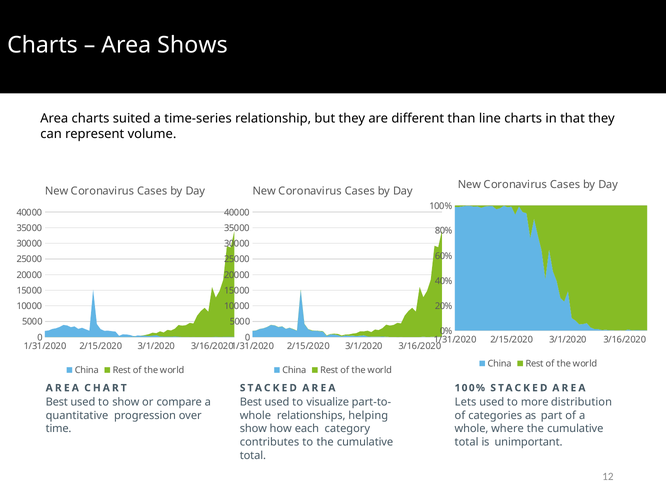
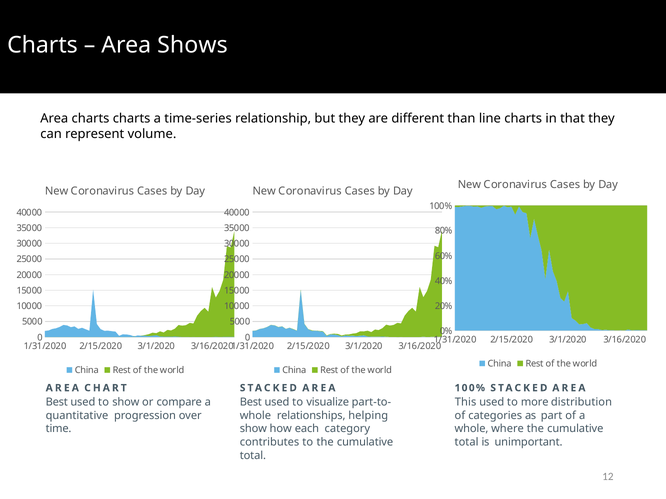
charts suited: suited -> charts
Lets: Lets -> This
